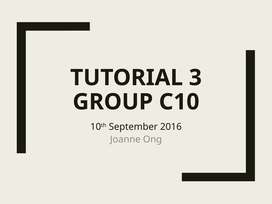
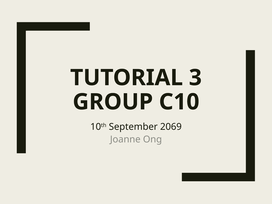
2016: 2016 -> 2069
